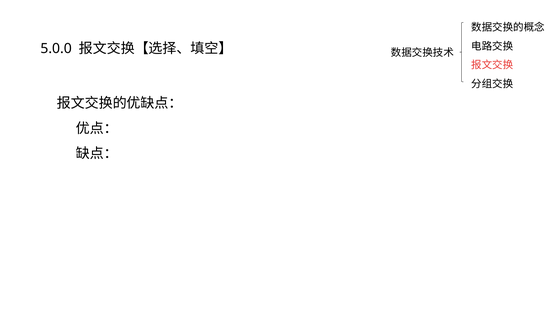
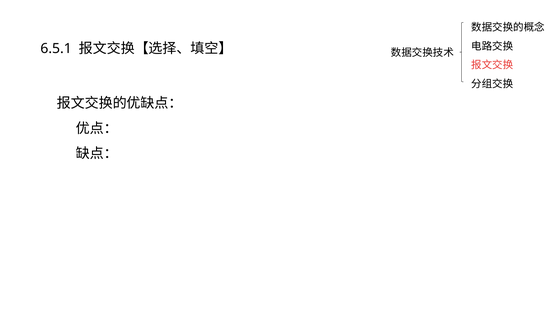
5.0.0: 5.0.0 -> 6.5.1
